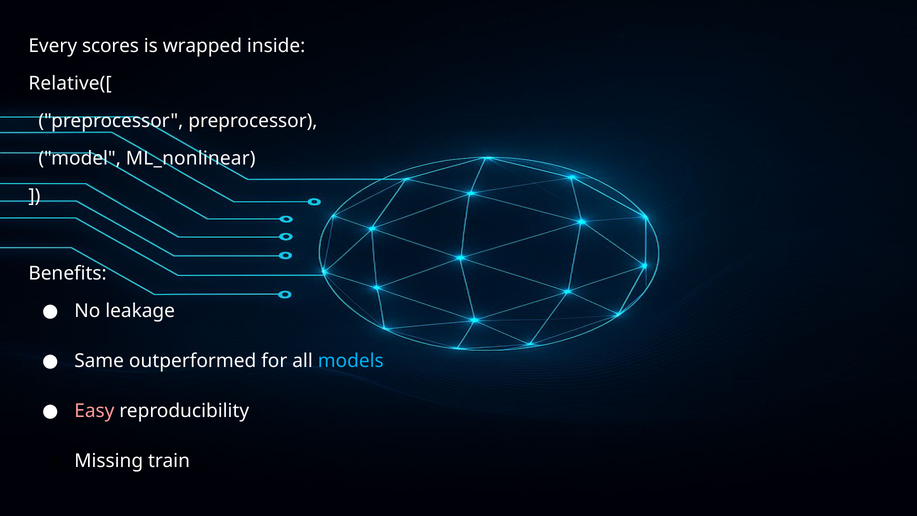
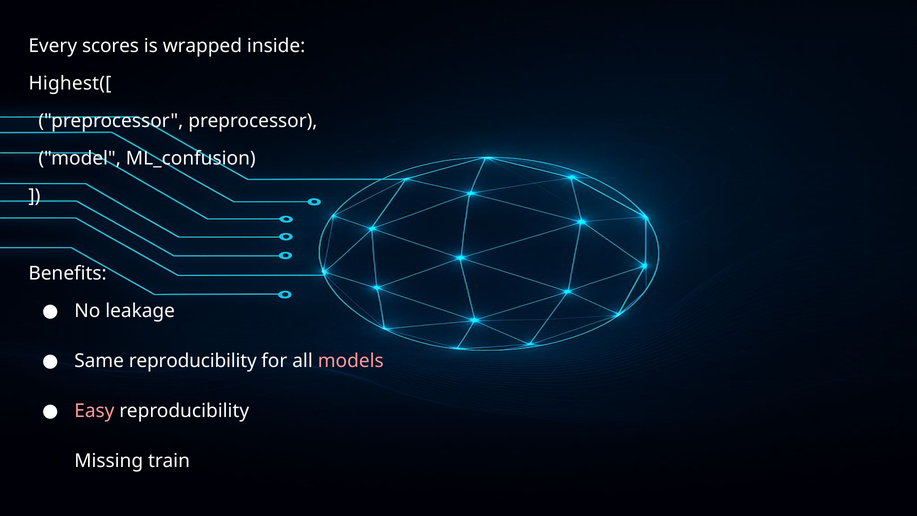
Relative([: Relative([ -> Highest([
ML_nonlinear: ML_nonlinear -> ML_confusion
Same outperformed: outperformed -> reproducibility
models colour: light blue -> pink
